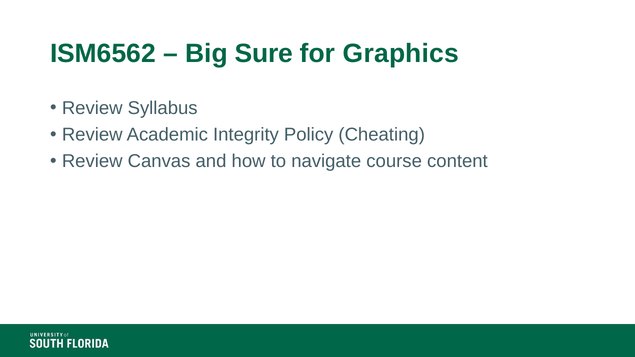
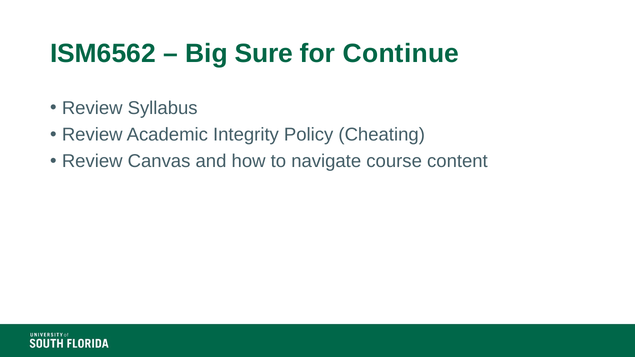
Graphics: Graphics -> Continue
